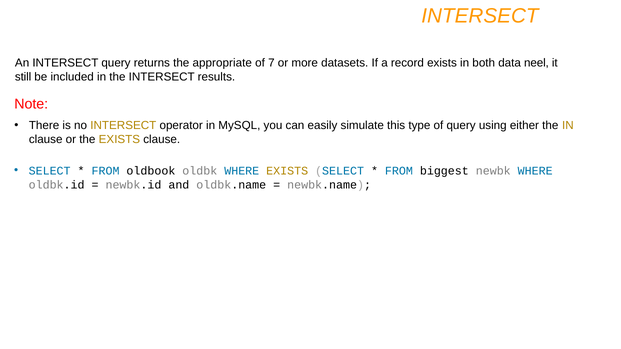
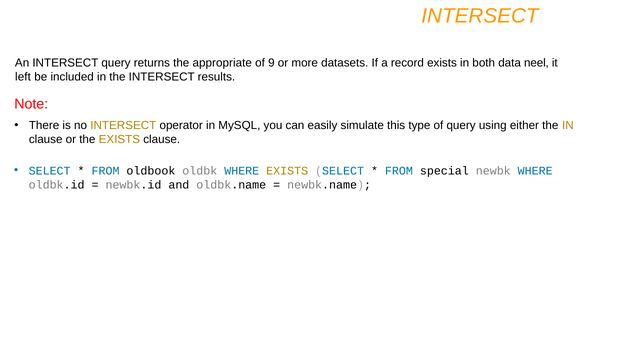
7: 7 -> 9
still: still -> left
biggest: biggest -> special
